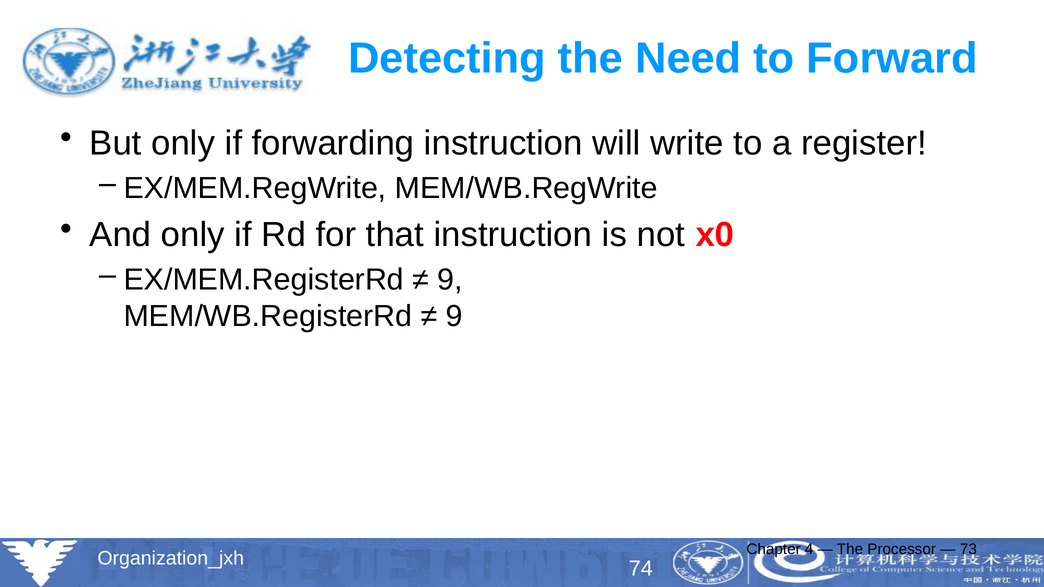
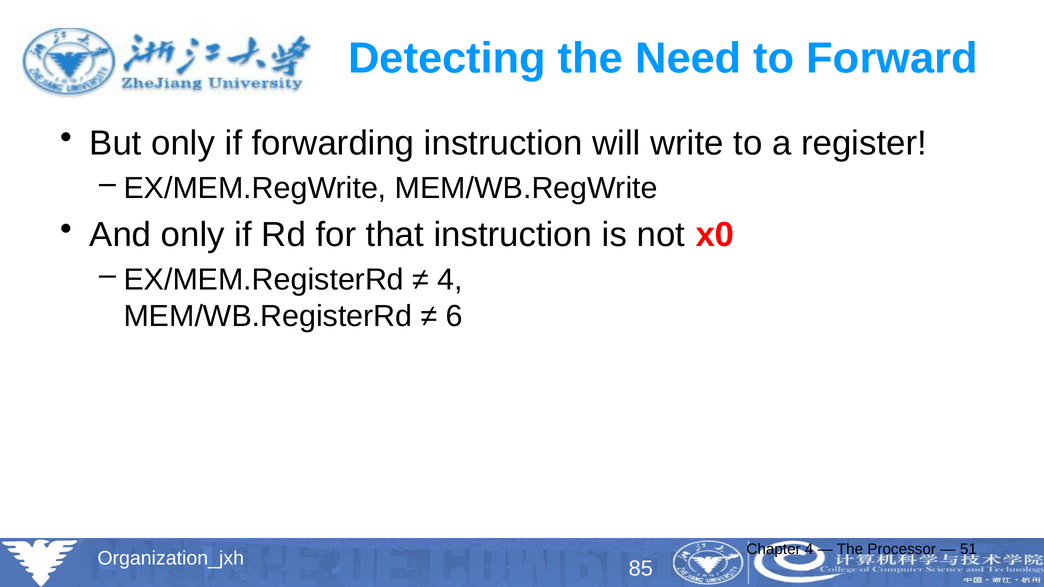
9 at (450, 280): 9 -> 4
9 at (454, 316): 9 -> 6
73: 73 -> 51
74: 74 -> 85
